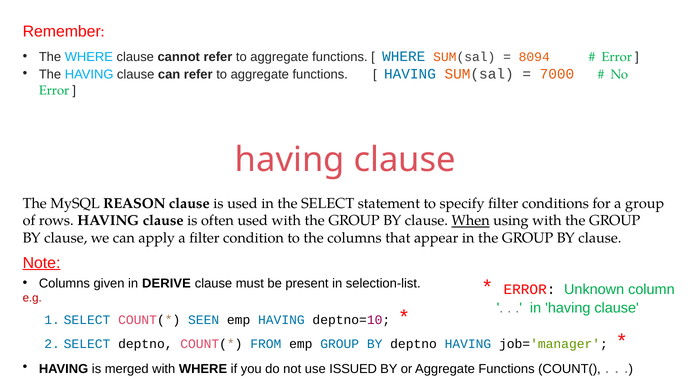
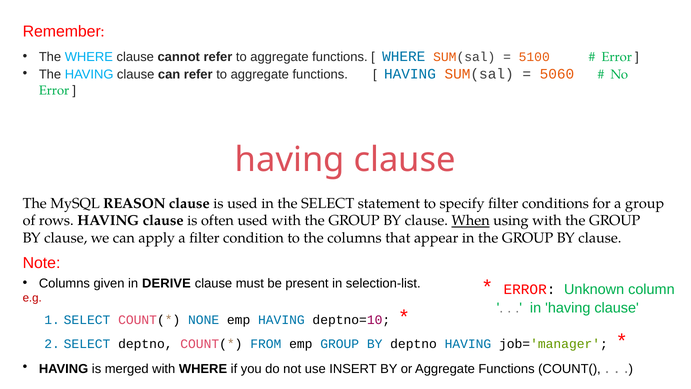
8094: 8094 -> 5100
7000: 7000 -> 5060
Note underline: present -> none
SEEN: SEEN -> NONE
ISSUED: ISSUED -> INSERT
